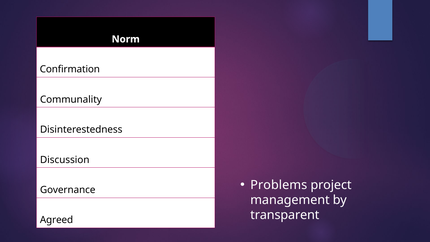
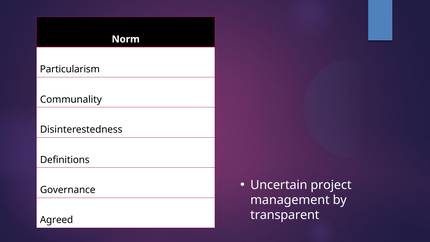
Confirmation: Confirmation -> Particularism
Discussion: Discussion -> Definitions
Problems: Problems -> Uncertain
